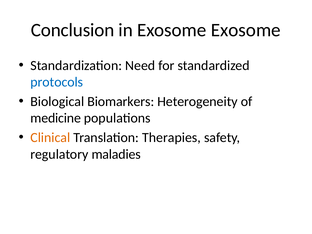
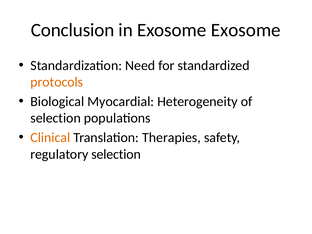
protocols colour: blue -> orange
Biomarkers: Biomarkers -> Myocardial
medicine at (56, 118): medicine -> selection
regulatory maladies: maladies -> selection
